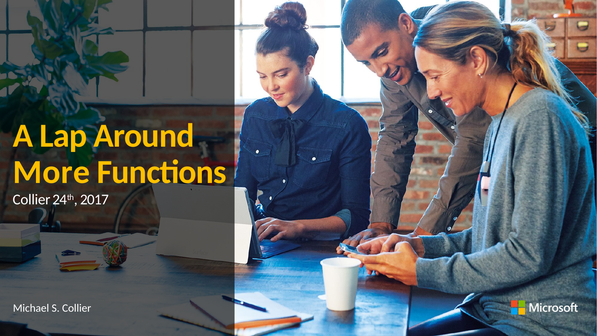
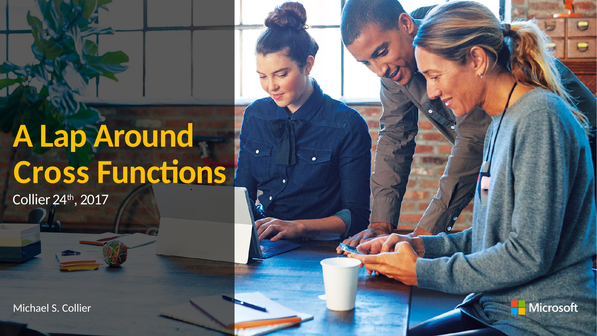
More: More -> Cross
